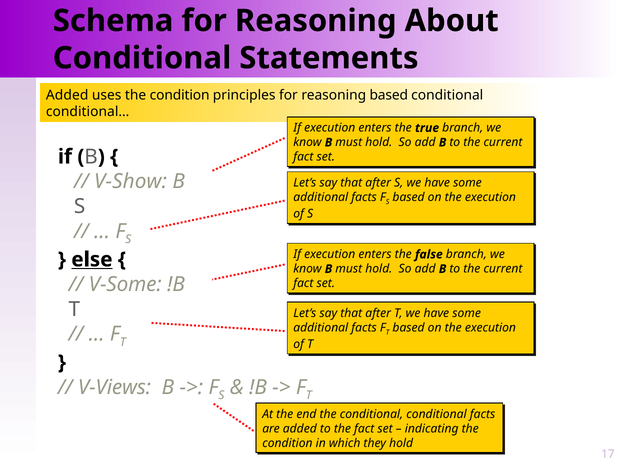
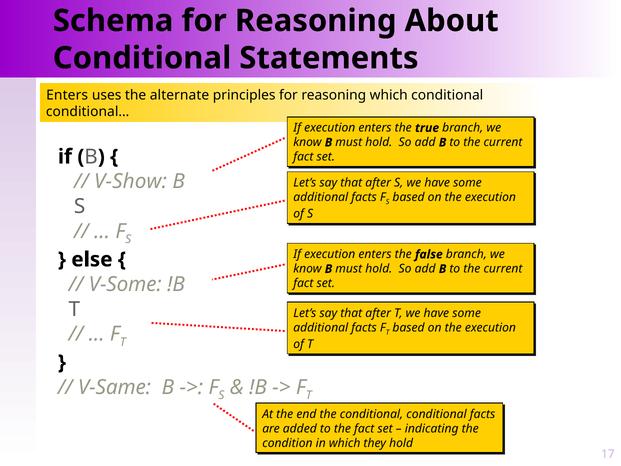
Added at (67, 95): Added -> Enters
uses the condition: condition -> alternate
reasoning based: based -> which
else underline: present -> none
V-Views: V-Views -> V-Same
